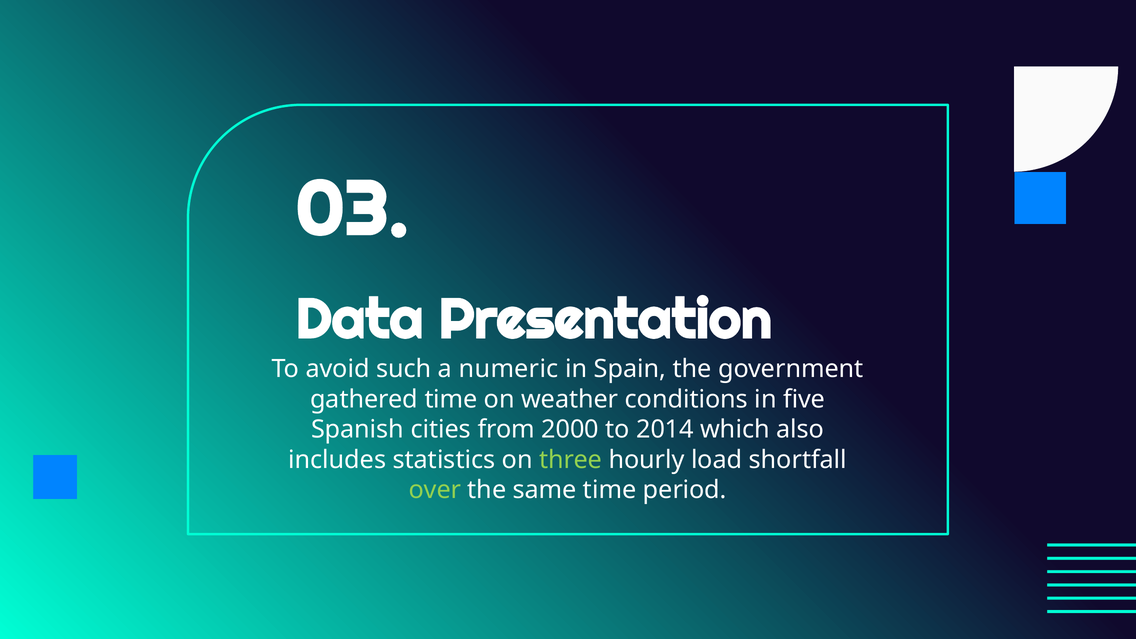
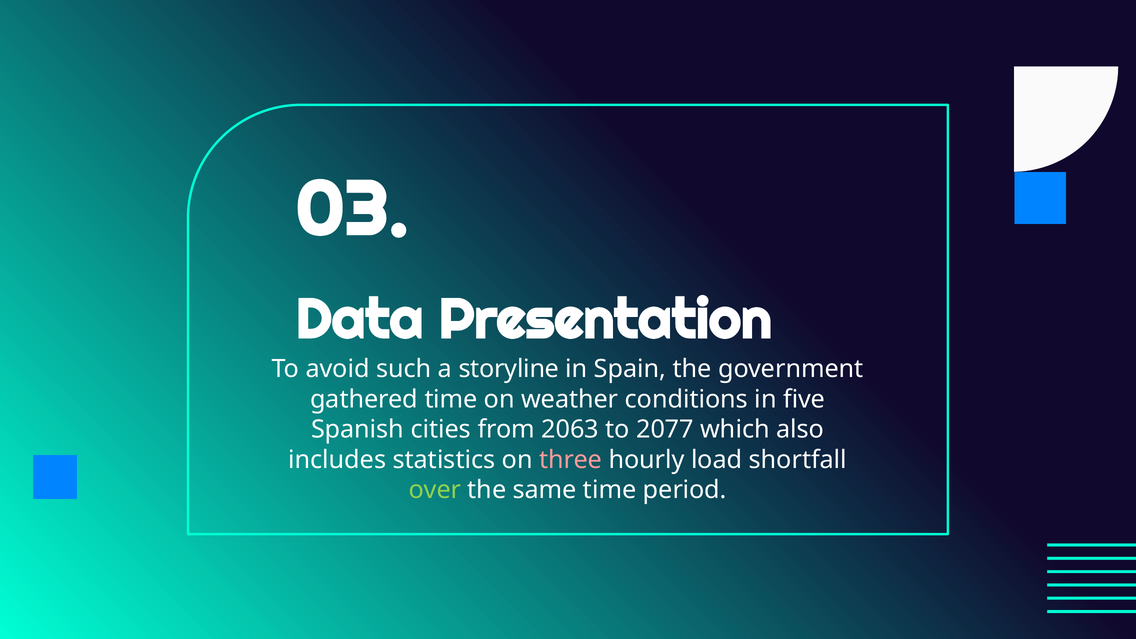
numeric: numeric -> storyline
2000: 2000 -> 2063
2014: 2014 -> 2077
three colour: light green -> pink
